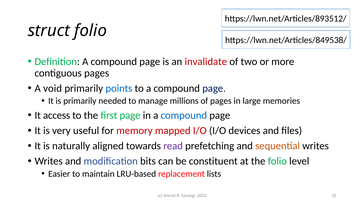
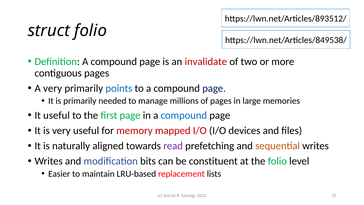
A void: void -> very
It access: access -> useful
